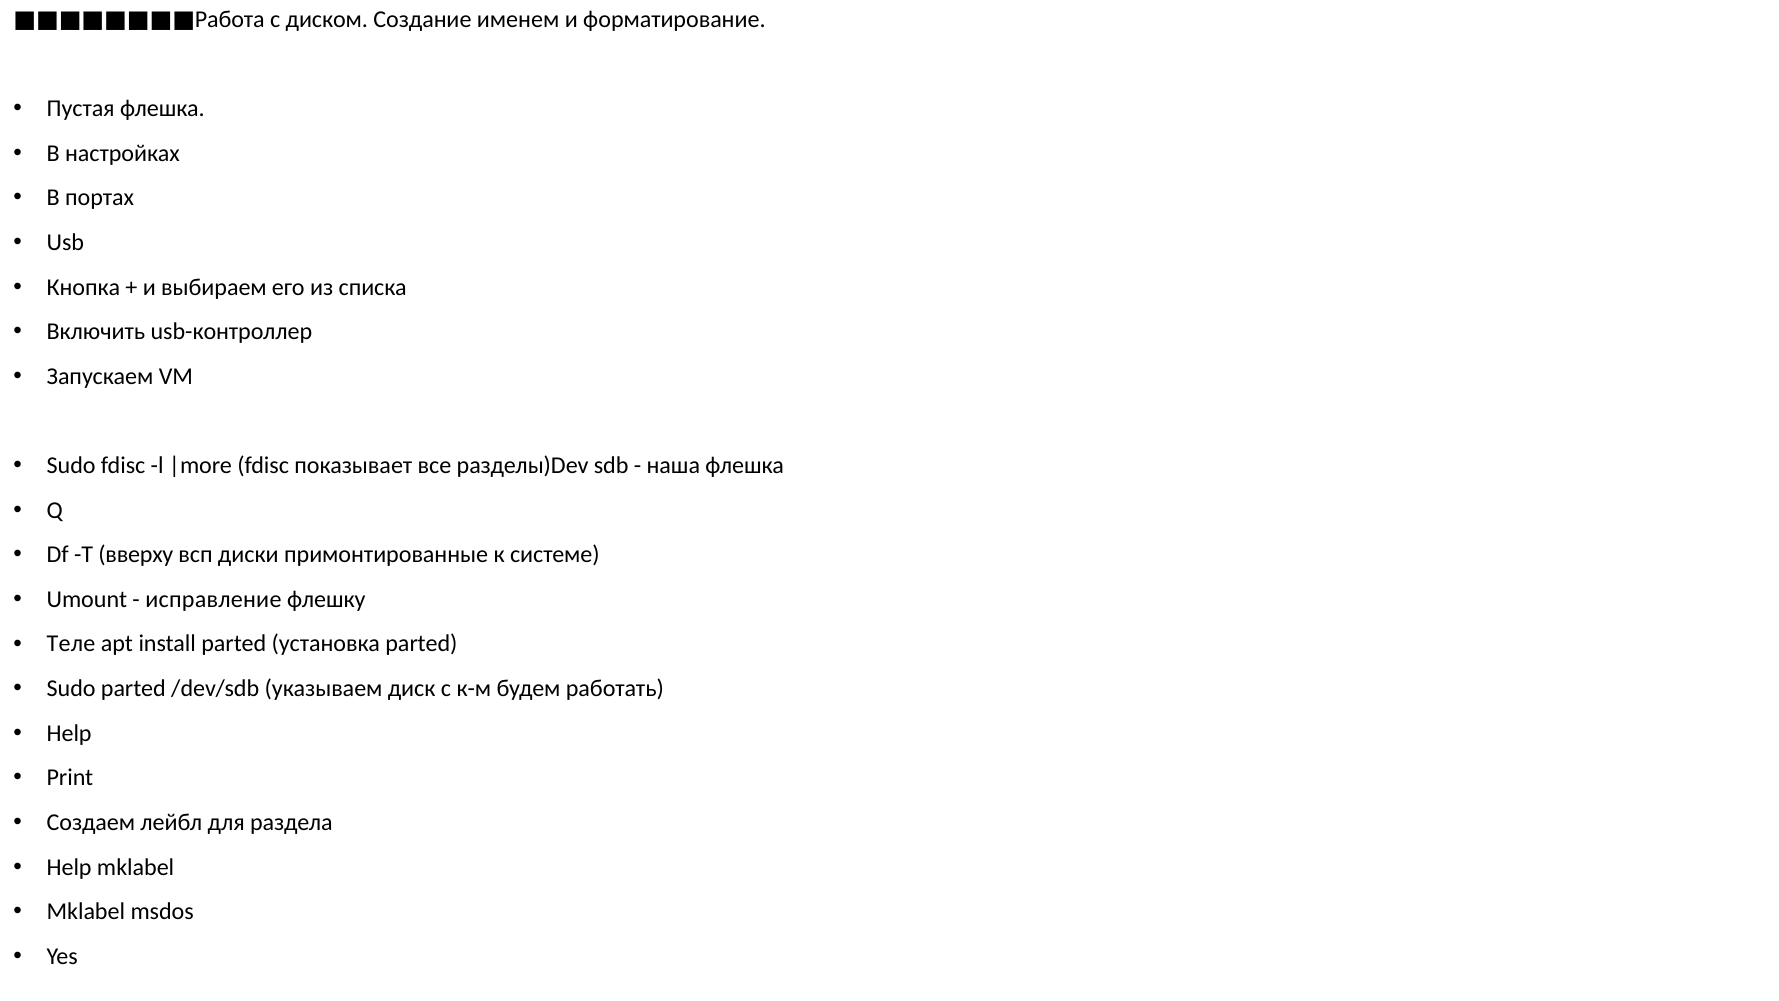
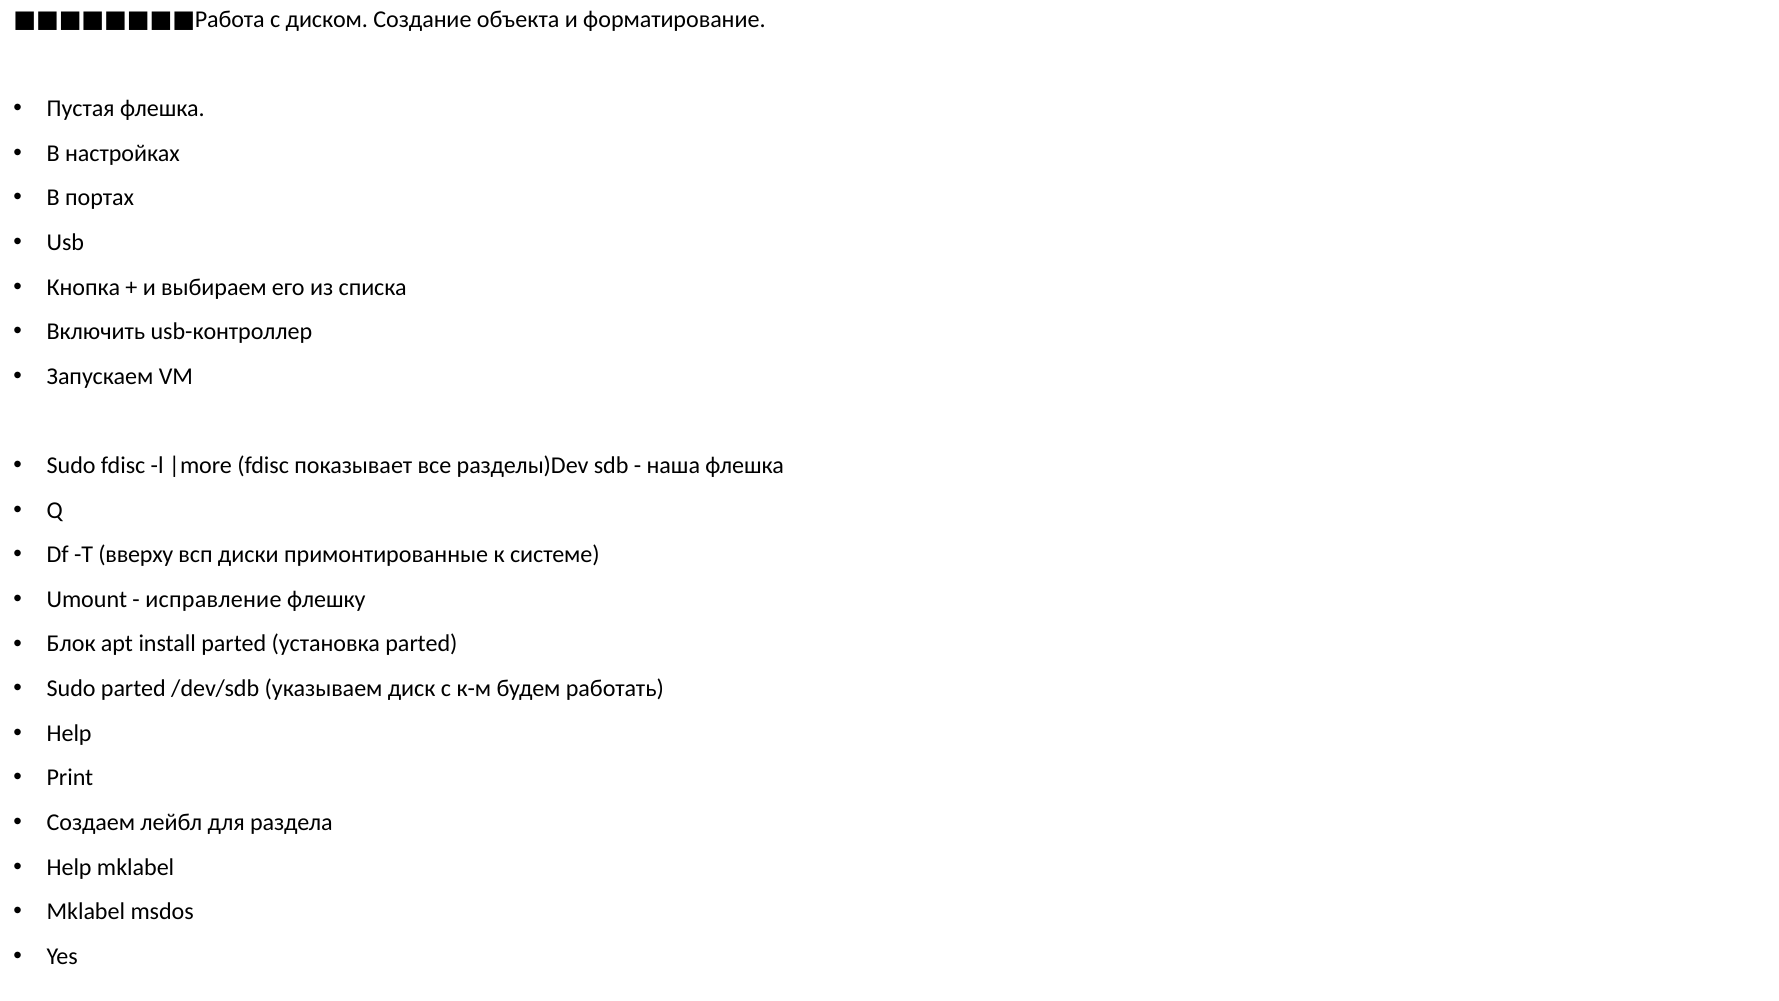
именем: именем -> объекта
Теле: Теле -> Блок
